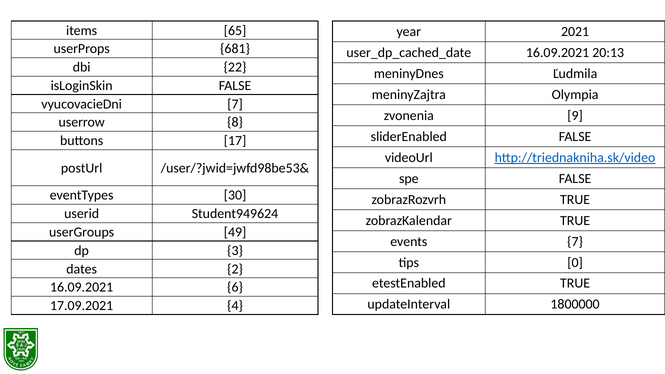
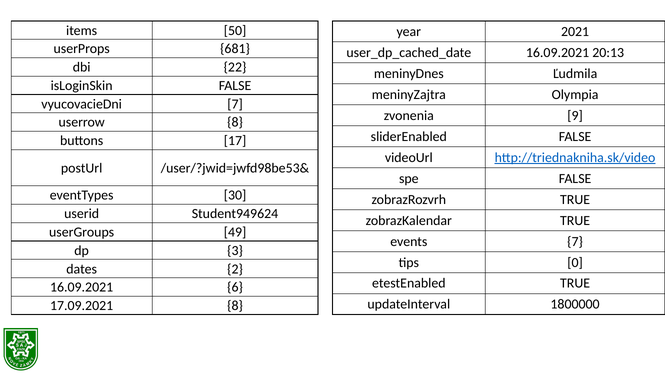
65: 65 -> 50
17.09.2021 4: 4 -> 8
